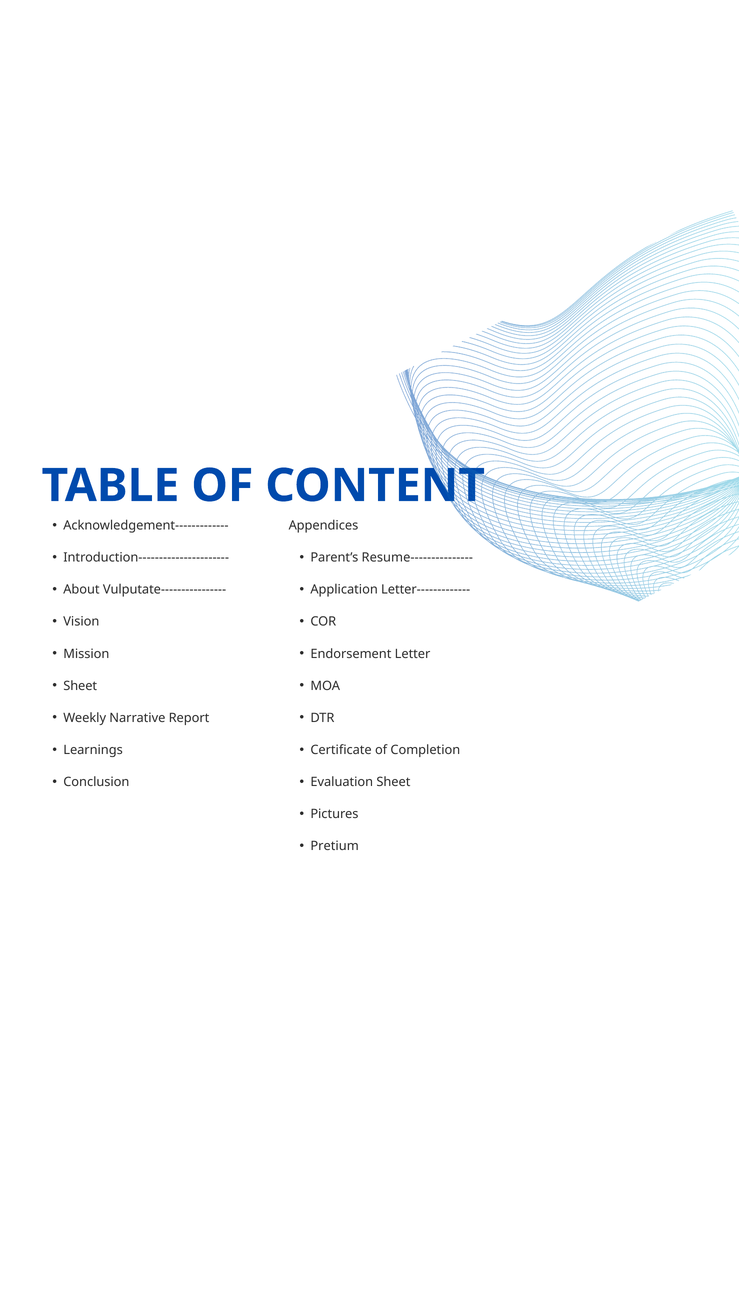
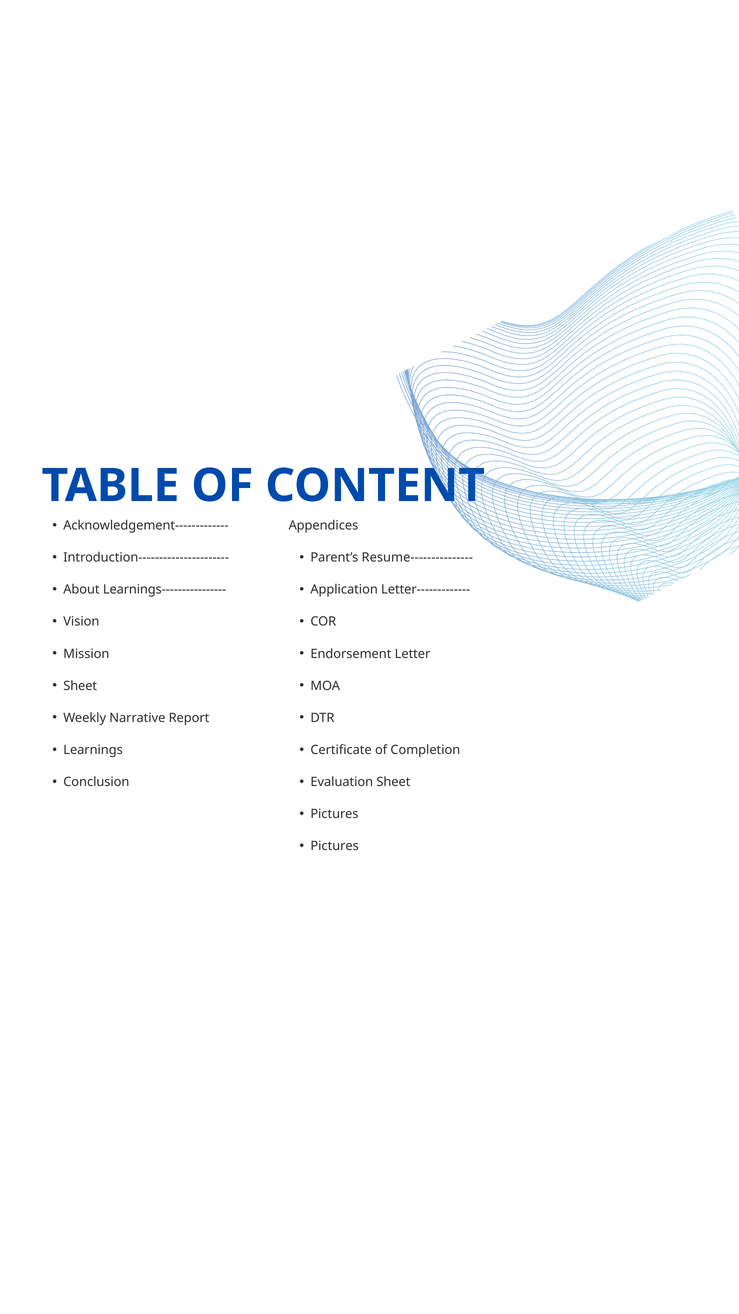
Vulputate----------------: Vulputate---------------- -> Learnings----------------
Pretium at (335, 846): Pretium -> Pictures
